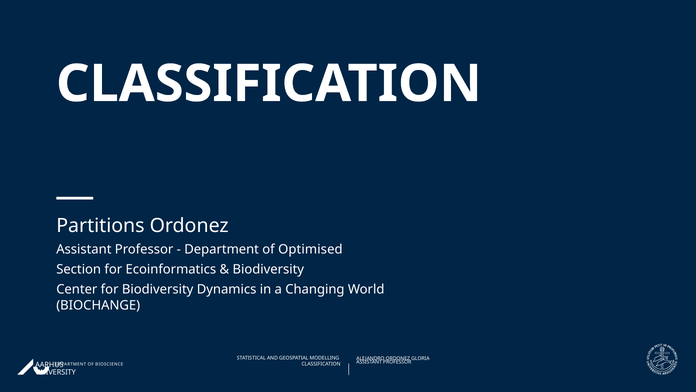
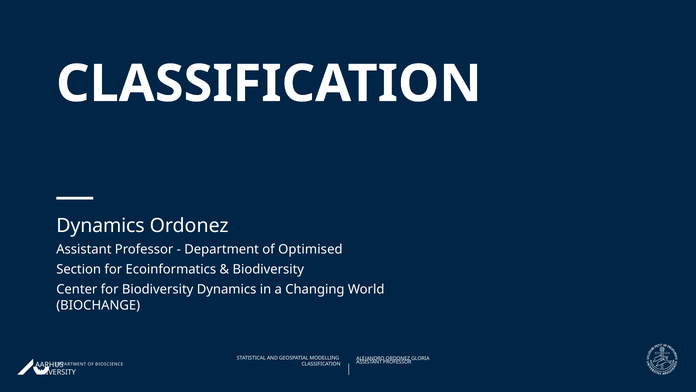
Partitions at (100, 225): Partitions -> Dynamics
